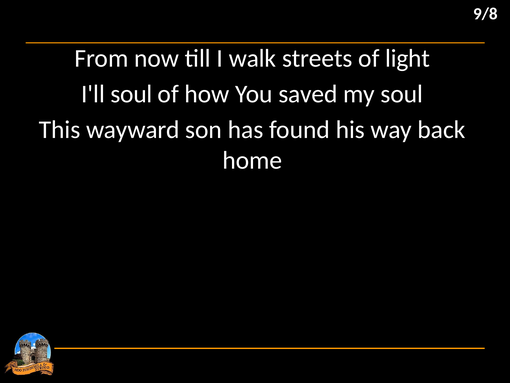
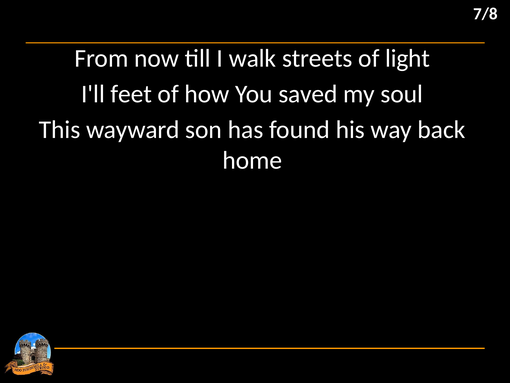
9/8: 9/8 -> 7/8
I'll soul: soul -> feet
